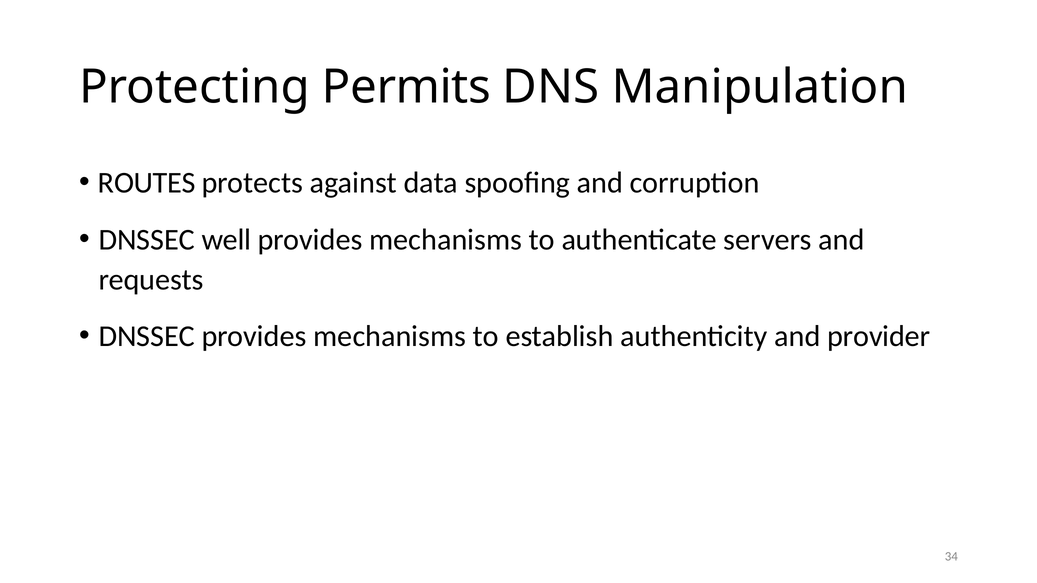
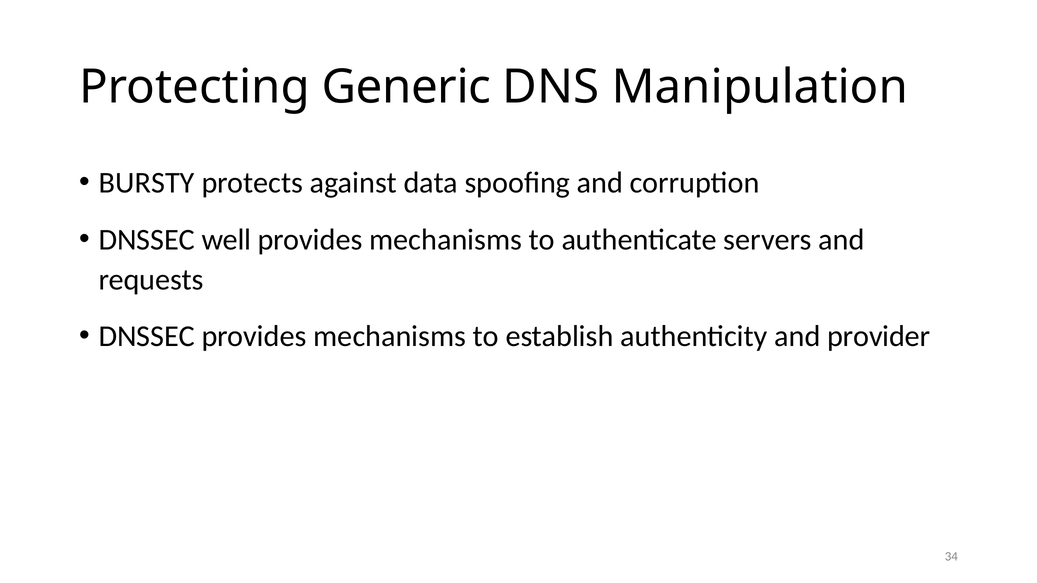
Permits: Permits -> Generic
ROUTES: ROUTES -> BURSTY
